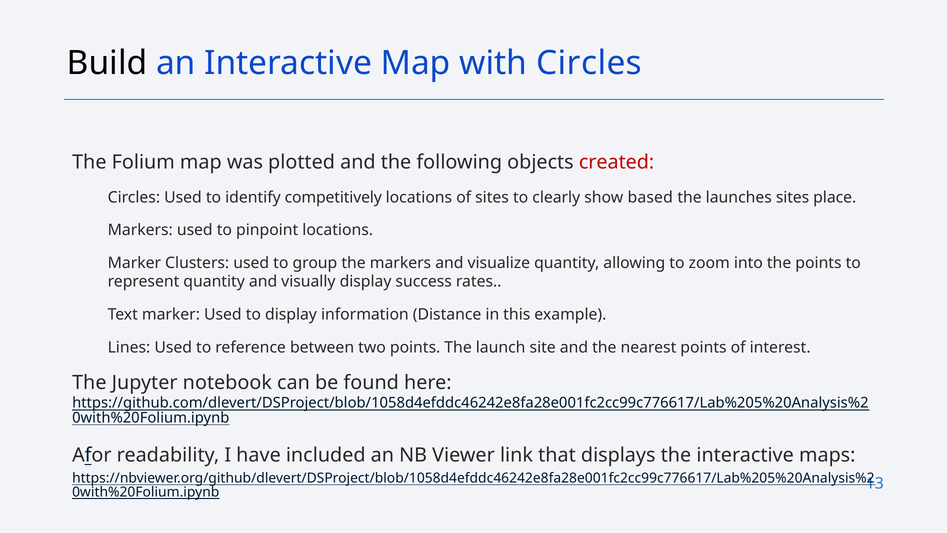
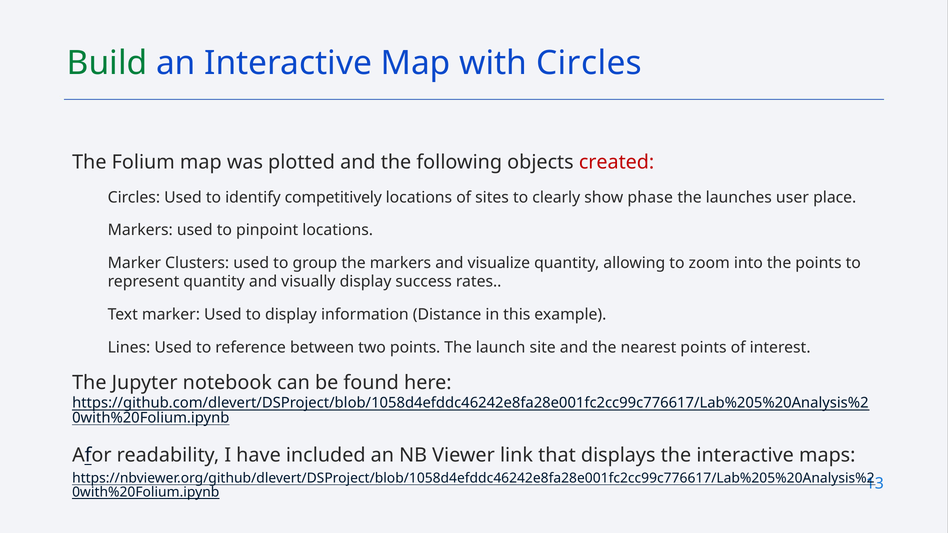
Build colour: black -> green
based: based -> phase
launches sites: sites -> user
